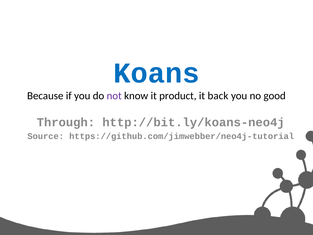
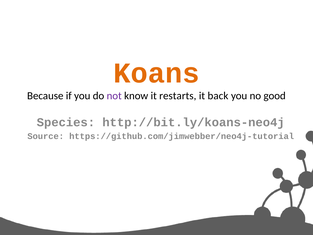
Koans colour: blue -> orange
product: product -> restarts
Through: Through -> Species
